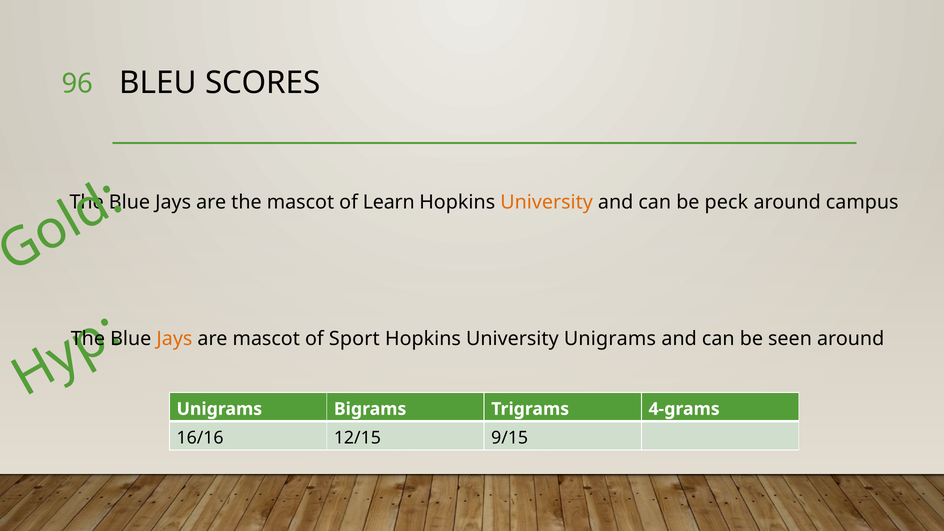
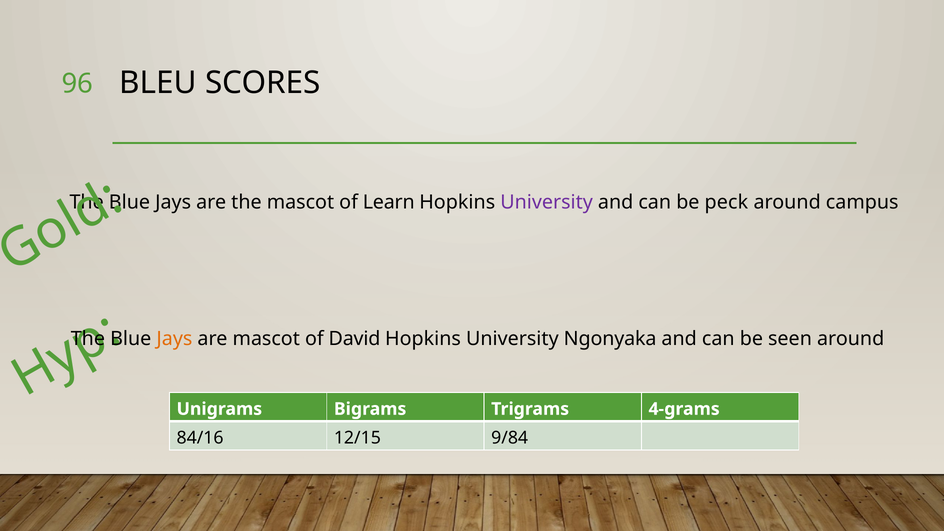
University at (547, 202) colour: orange -> purple
Sport: Sport -> David
University Unigrams: Unigrams -> Ngonyaka
16/16: 16/16 -> 84/16
9/15: 9/15 -> 9/84
